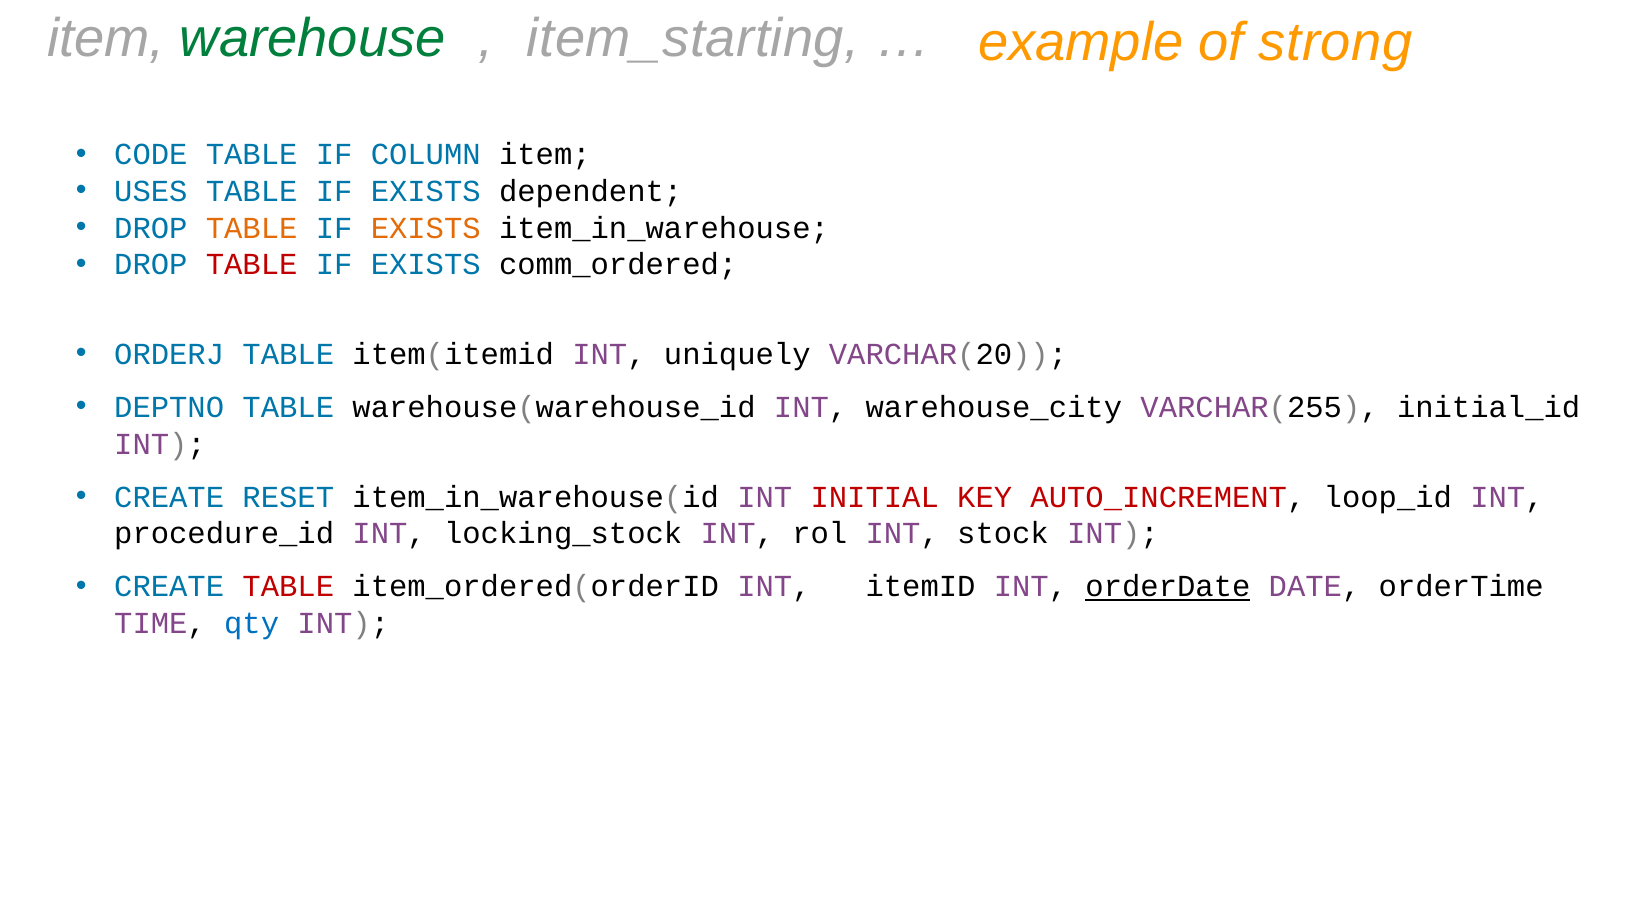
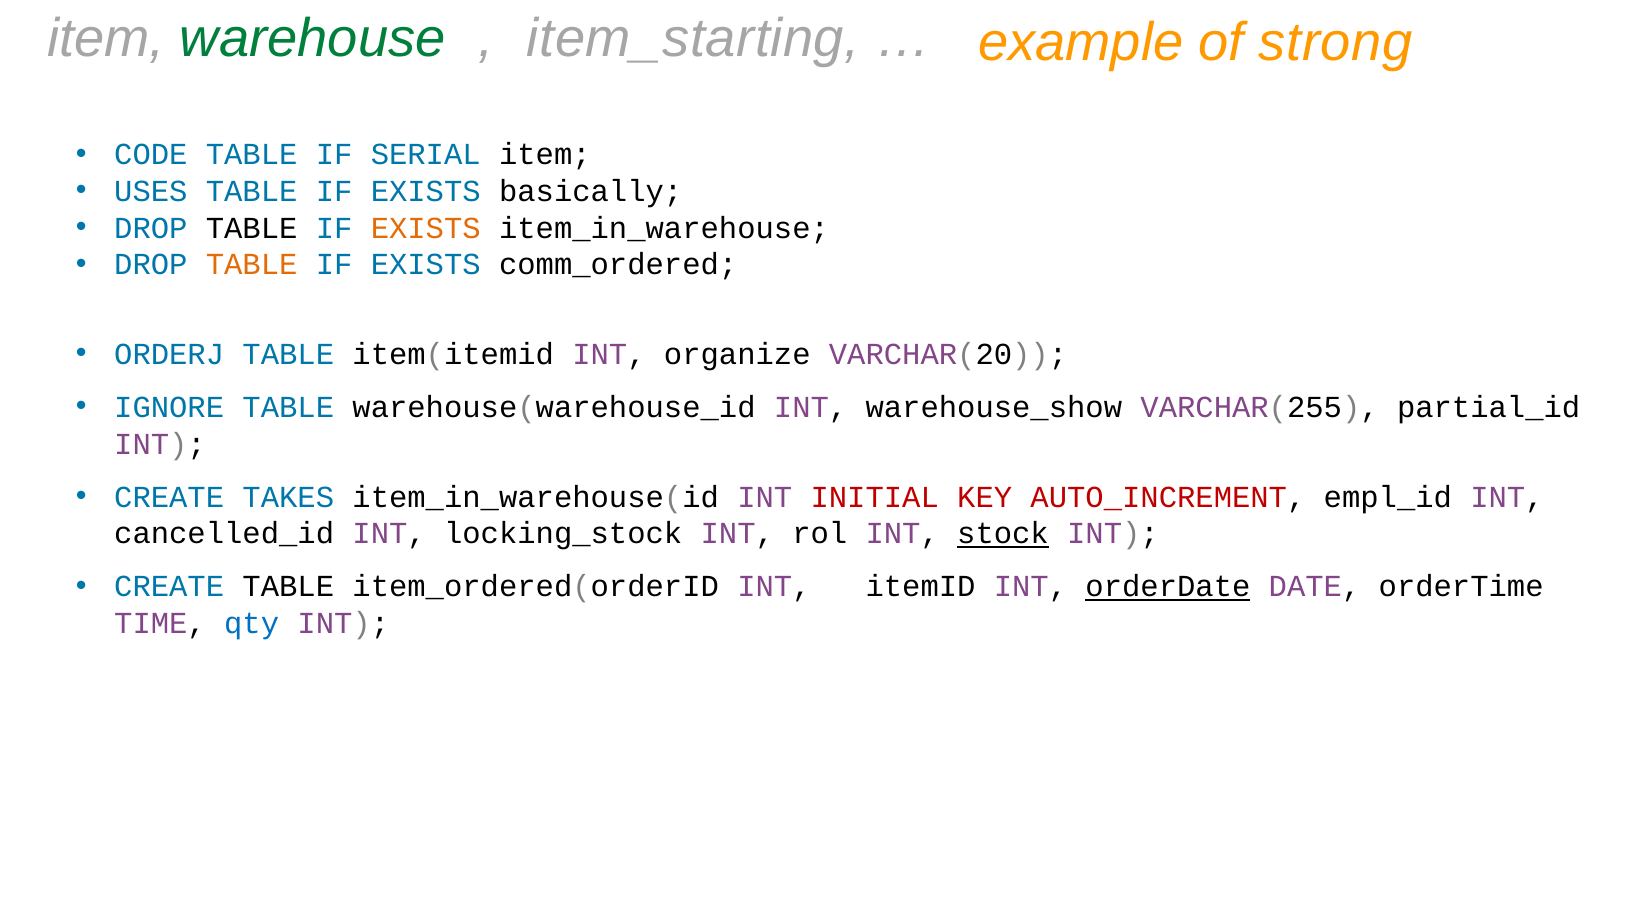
COLUMN: COLUMN -> SERIAL
dependent: dependent -> basically
TABLE at (252, 228) colour: orange -> black
TABLE at (252, 265) colour: red -> orange
uniquely: uniquely -> organize
DEPTNO: DEPTNO -> IGNORE
warehouse_city: warehouse_city -> warehouse_show
initial_id: initial_id -> partial_id
RESET: RESET -> TAKES
loop_id: loop_id -> empl_id
procedure_id: procedure_id -> cancelled_id
stock underline: none -> present
TABLE at (288, 586) colour: red -> black
